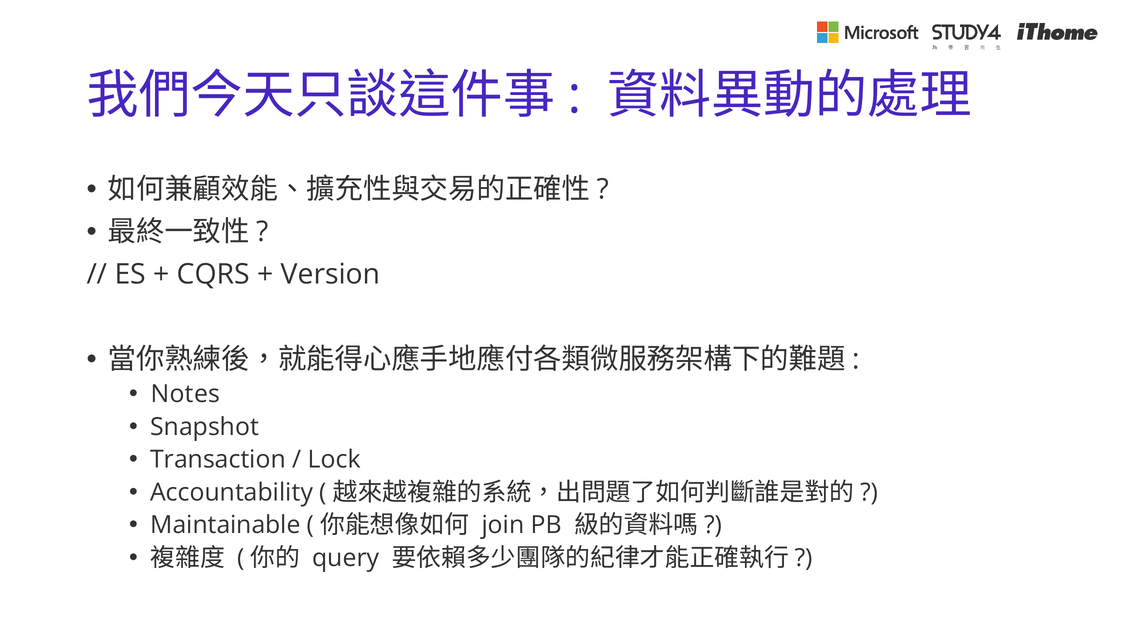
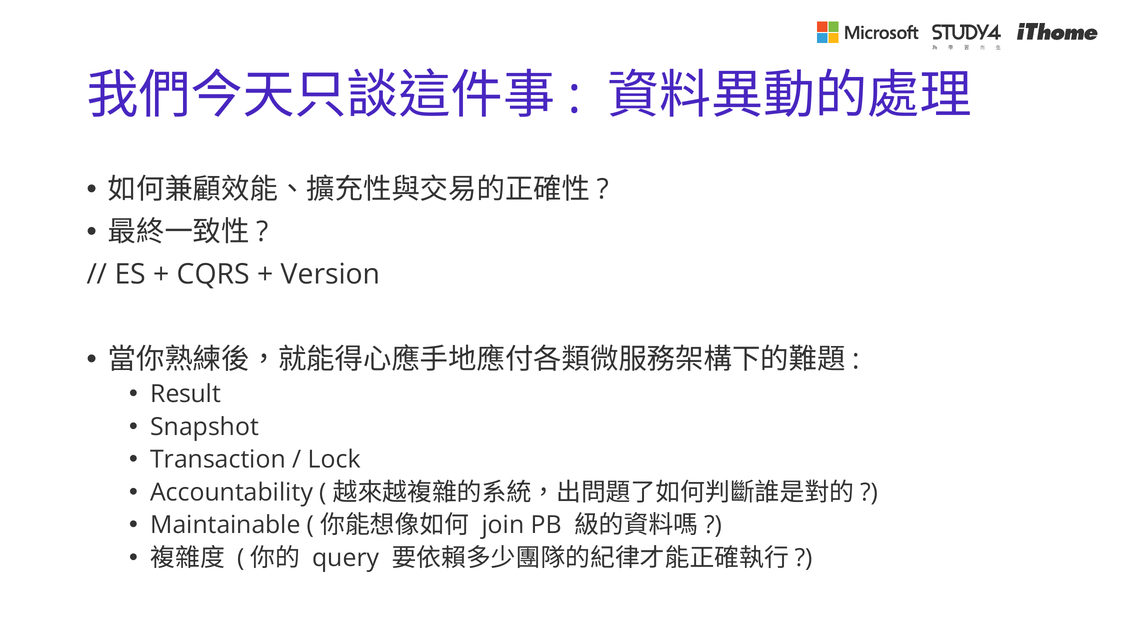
Notes: Notes -> Result
